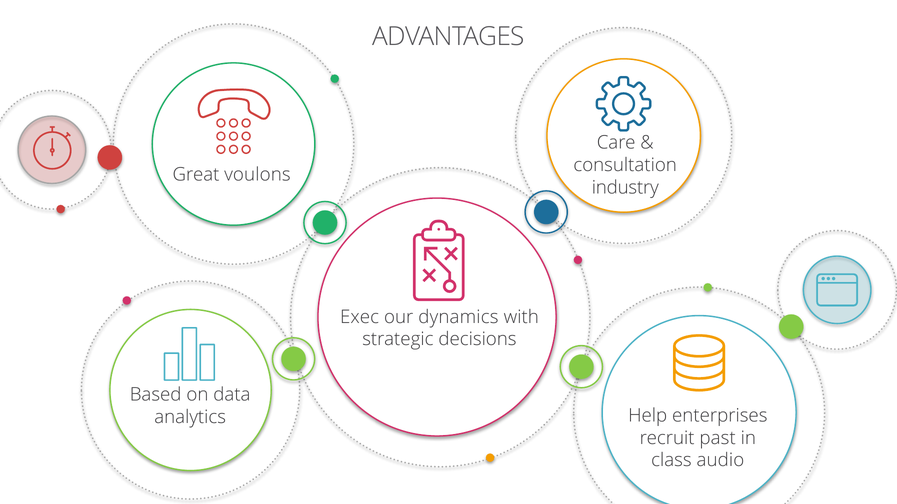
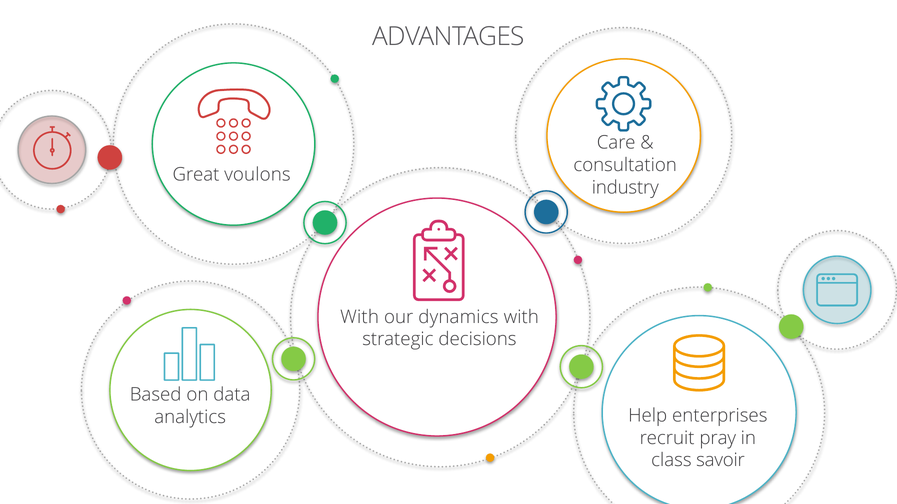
Exec at (360, 317): Exec -> With
past: past -> pray
audio: audio -> savoir
